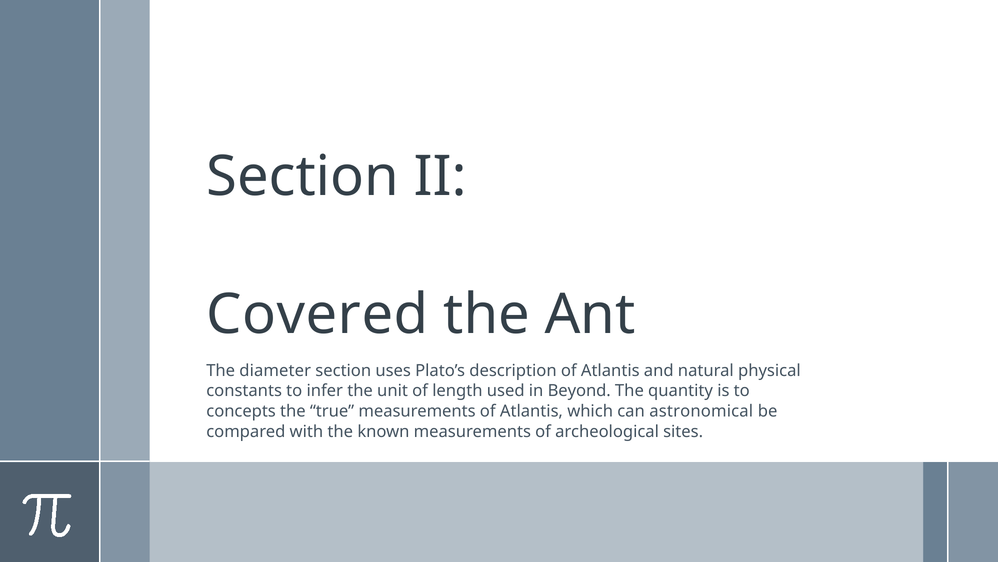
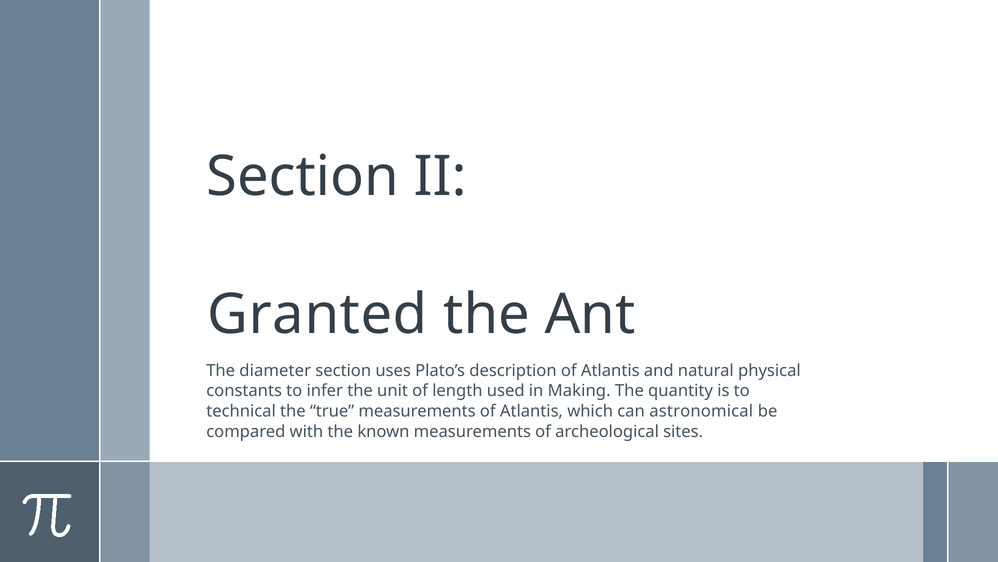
Covered: Covered -> Granted
Beyond: Beyond -> Making
concepts: concepts -> technical
